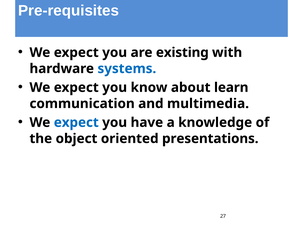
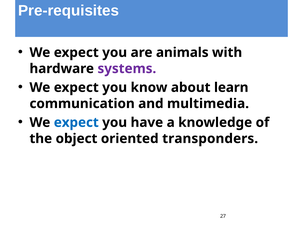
existing: existing -> animals
systems colour: blue -> purple
presentations: presentations -> transponders
